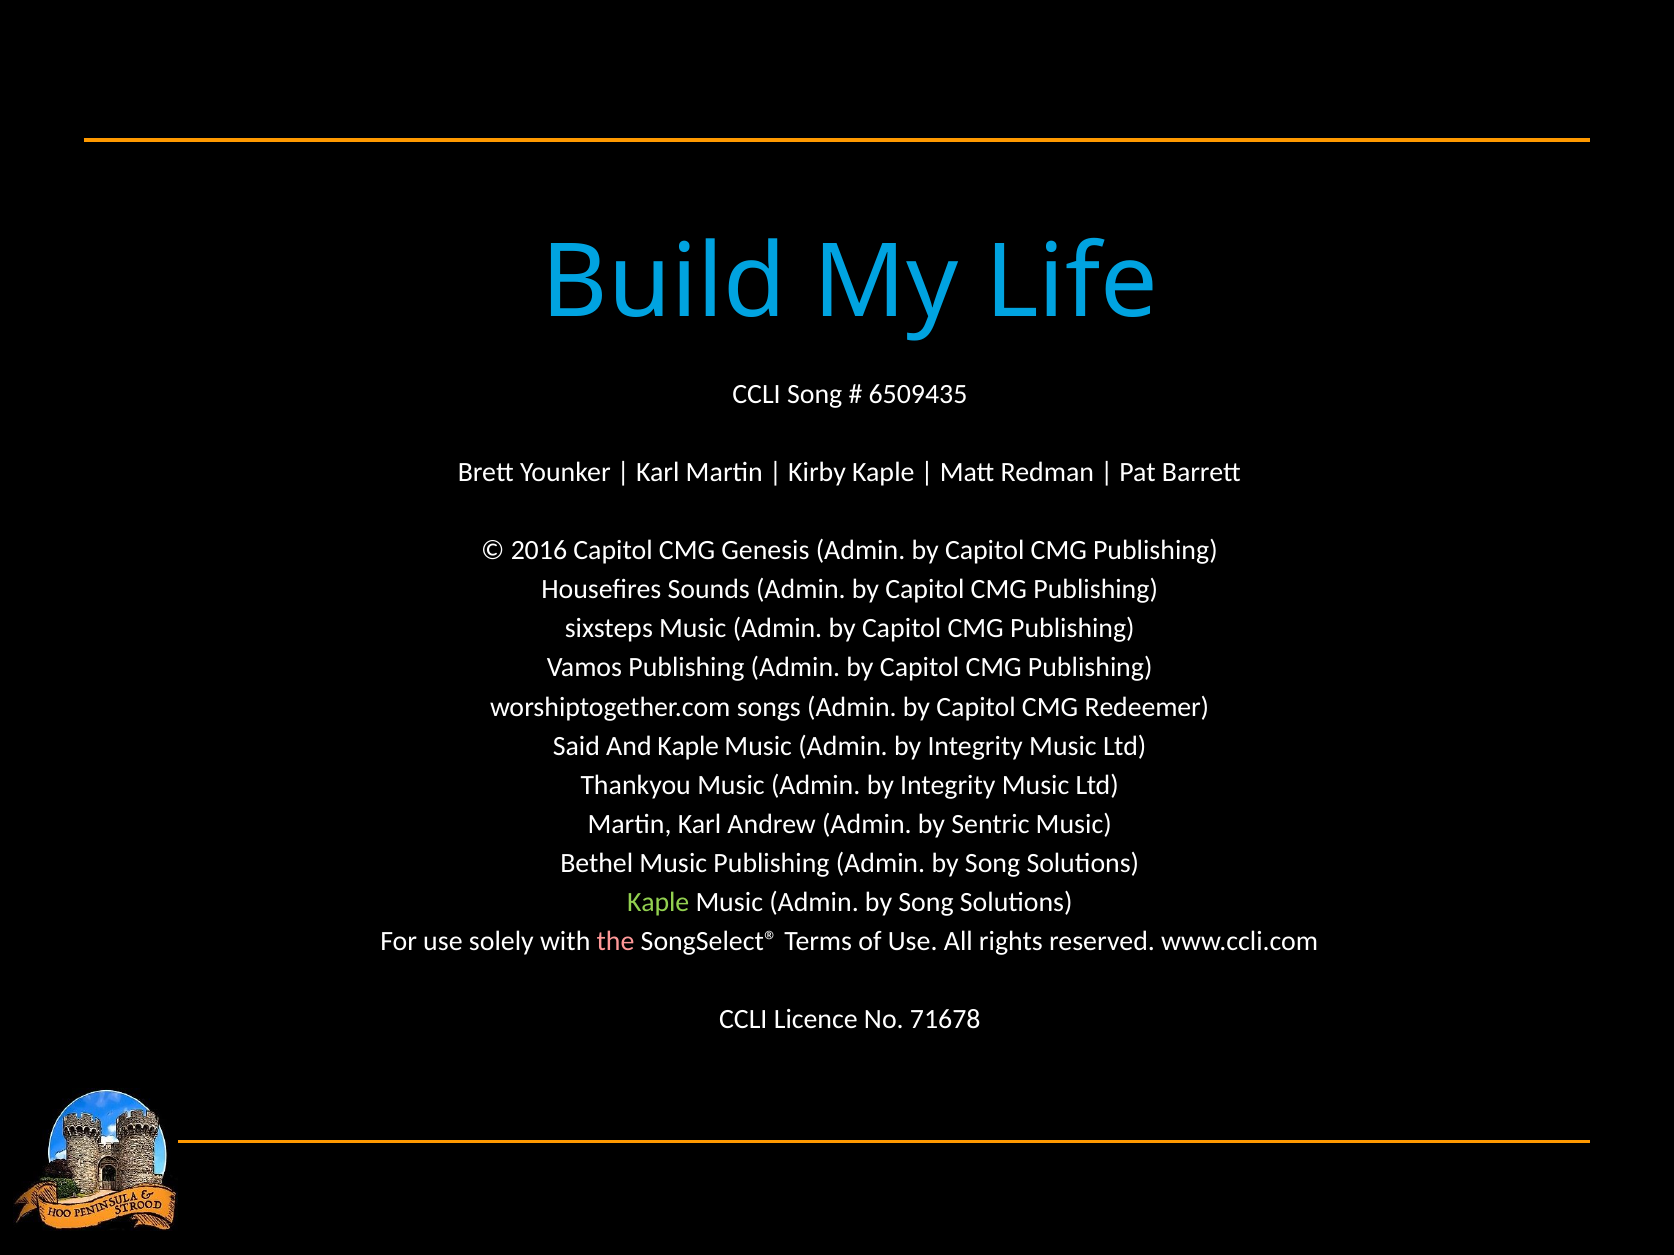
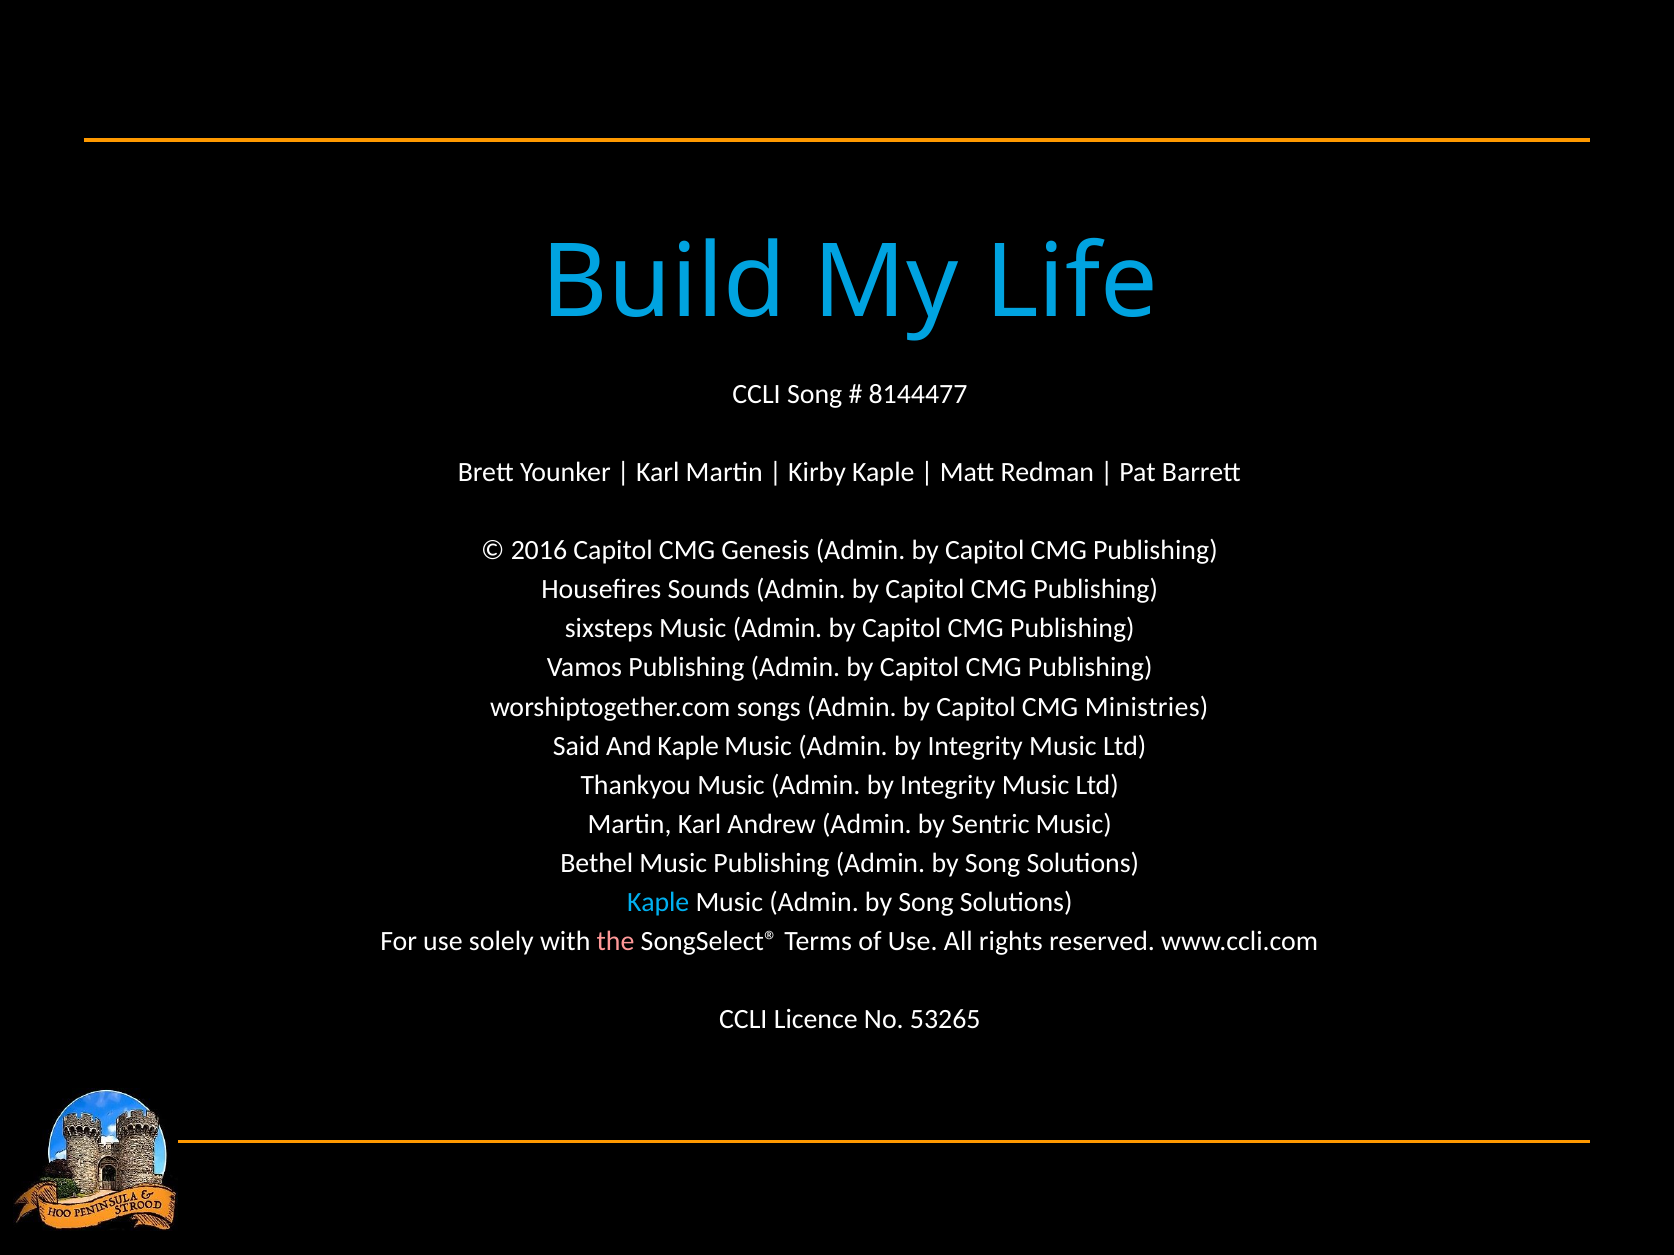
6509435: 6509435 -> 8144477
Redeemer: Redeemer -> Ministries
Kaple at (658, 903) colour: light green -> light blue
71678: 71678 -> 53265
